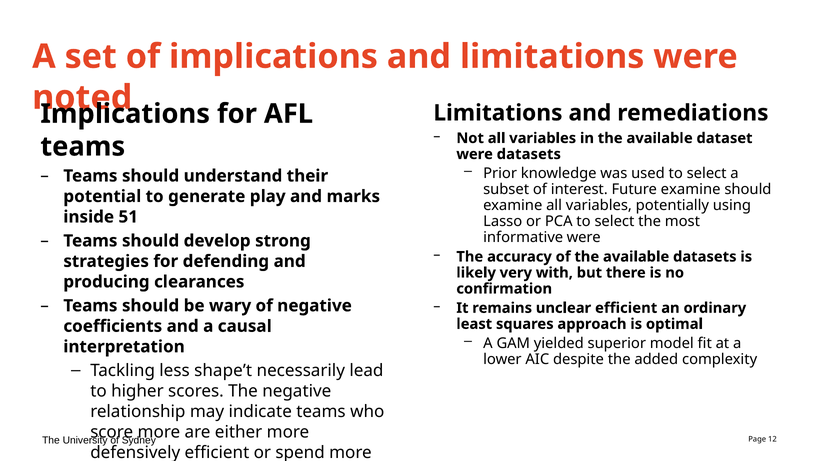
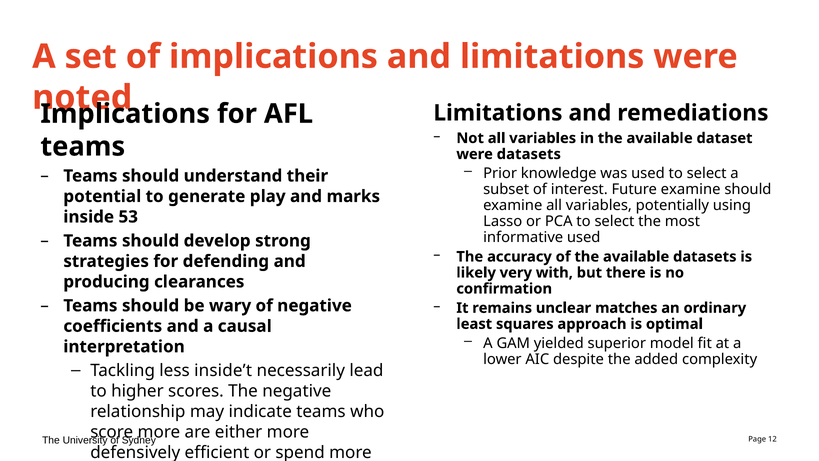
51: 51 -> 53
informative were: were -> used
unclear efficient: efficient -> matches
shape’t: shape’t -> inside’t
